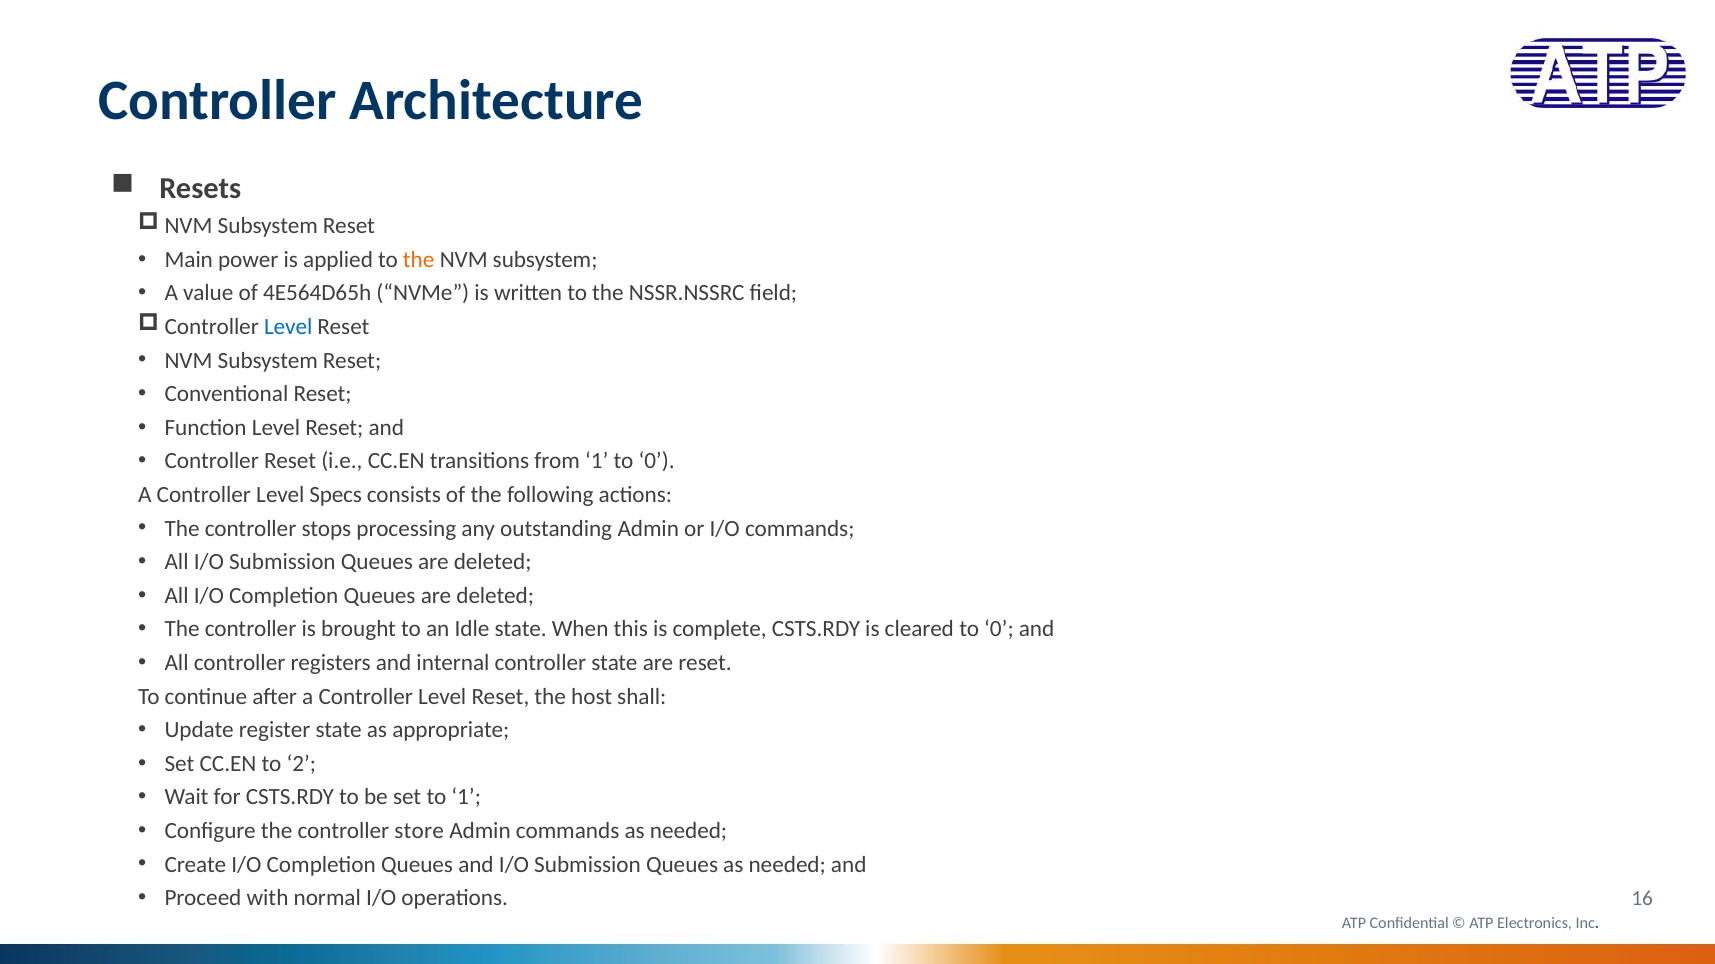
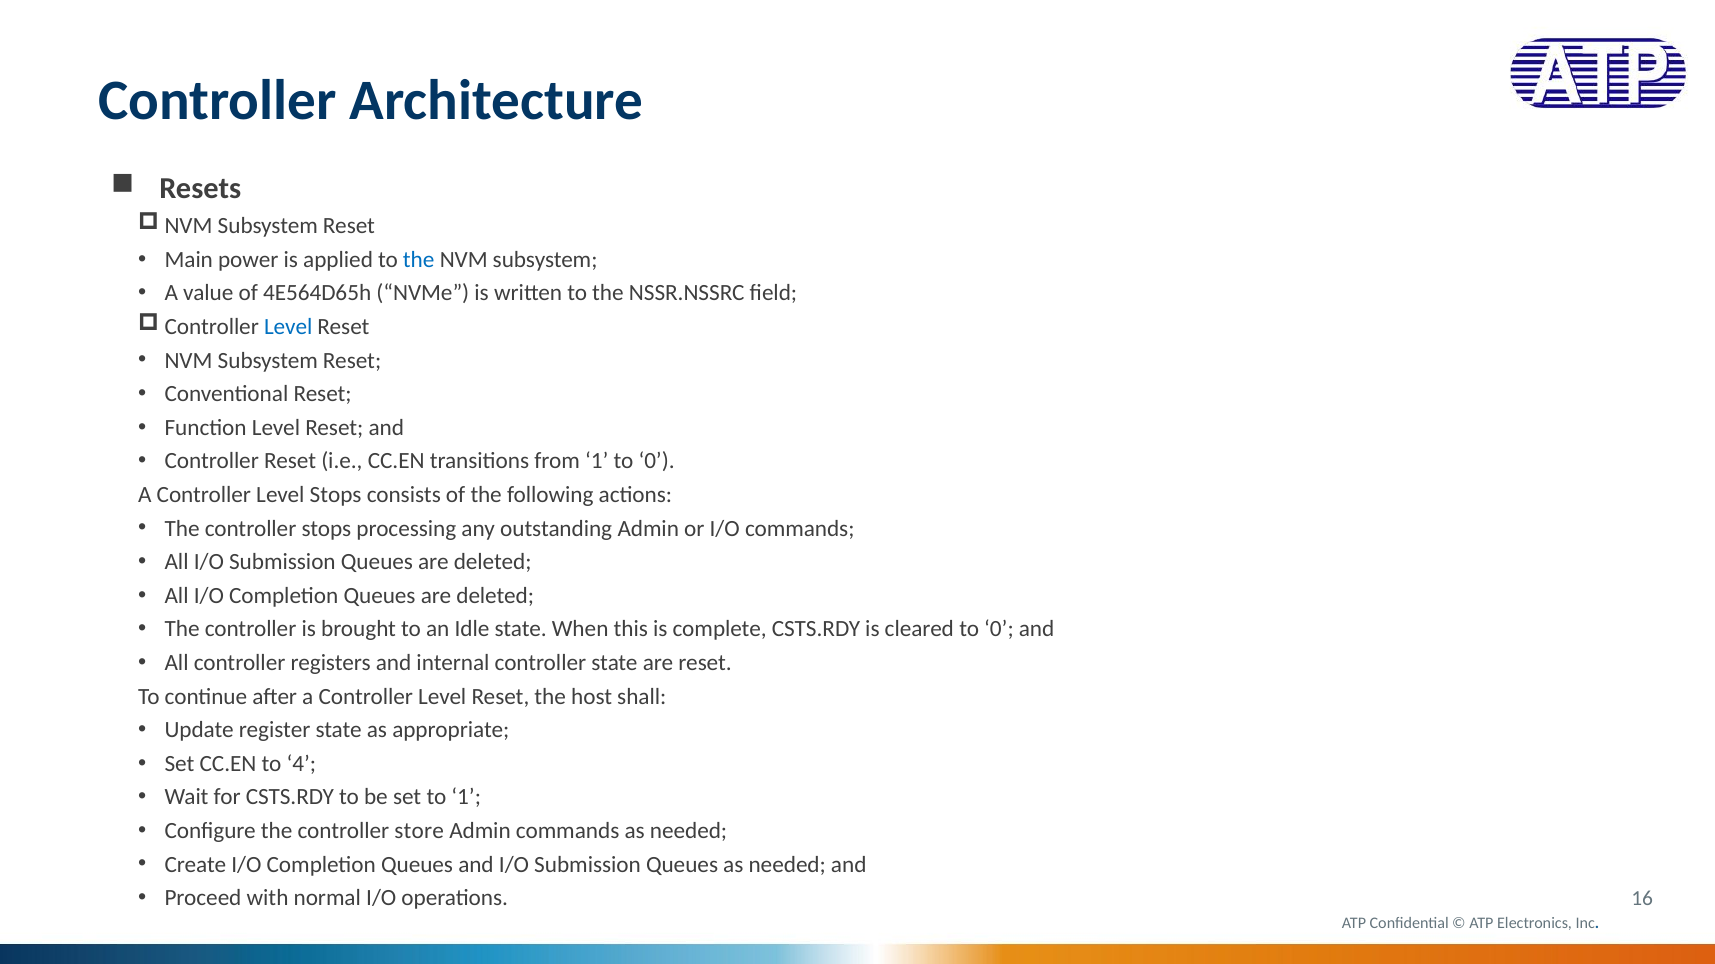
the at (419, 260) colour: orange -> blue
Level Specs: Specs -> Stops
2: 2 -> 4
